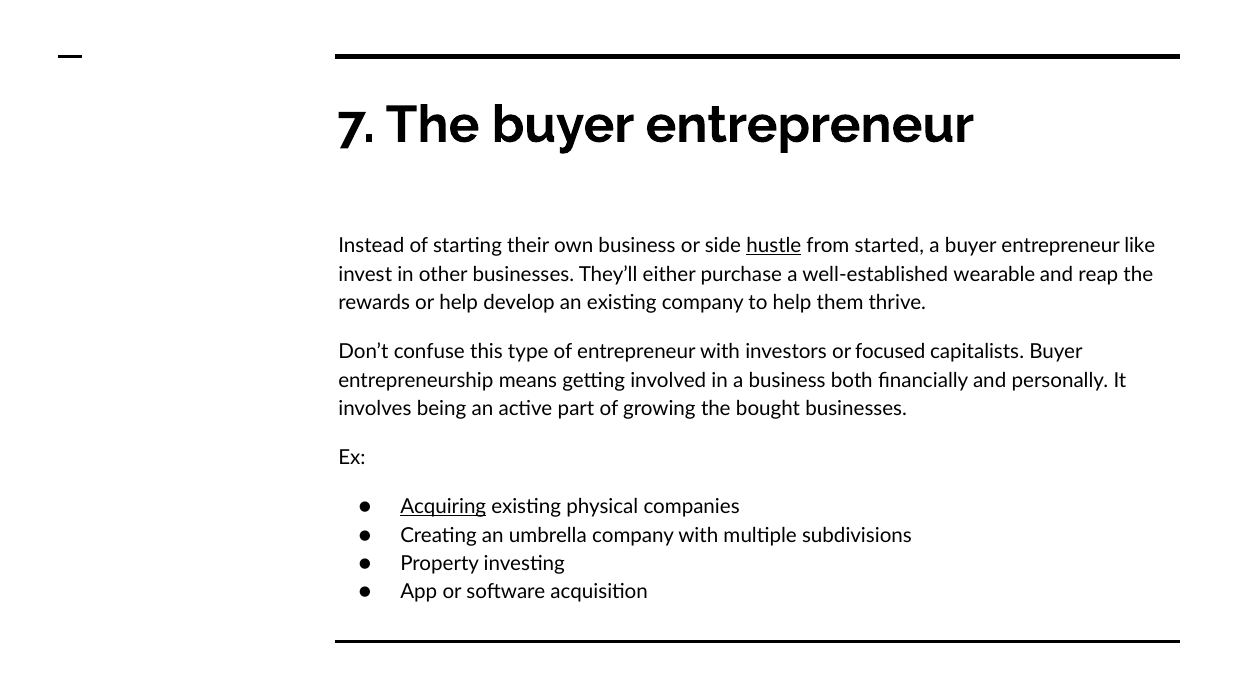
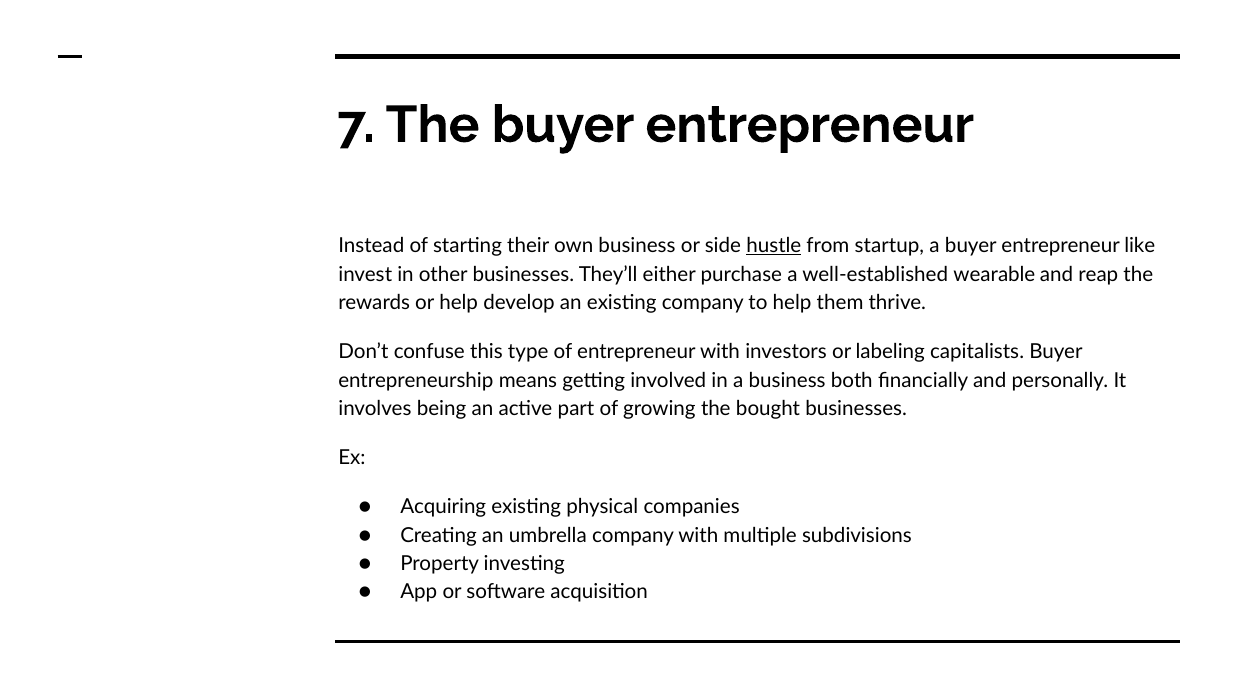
started: started -> startup
focused: focused -> labeling
Acquiring underline: present -> none
